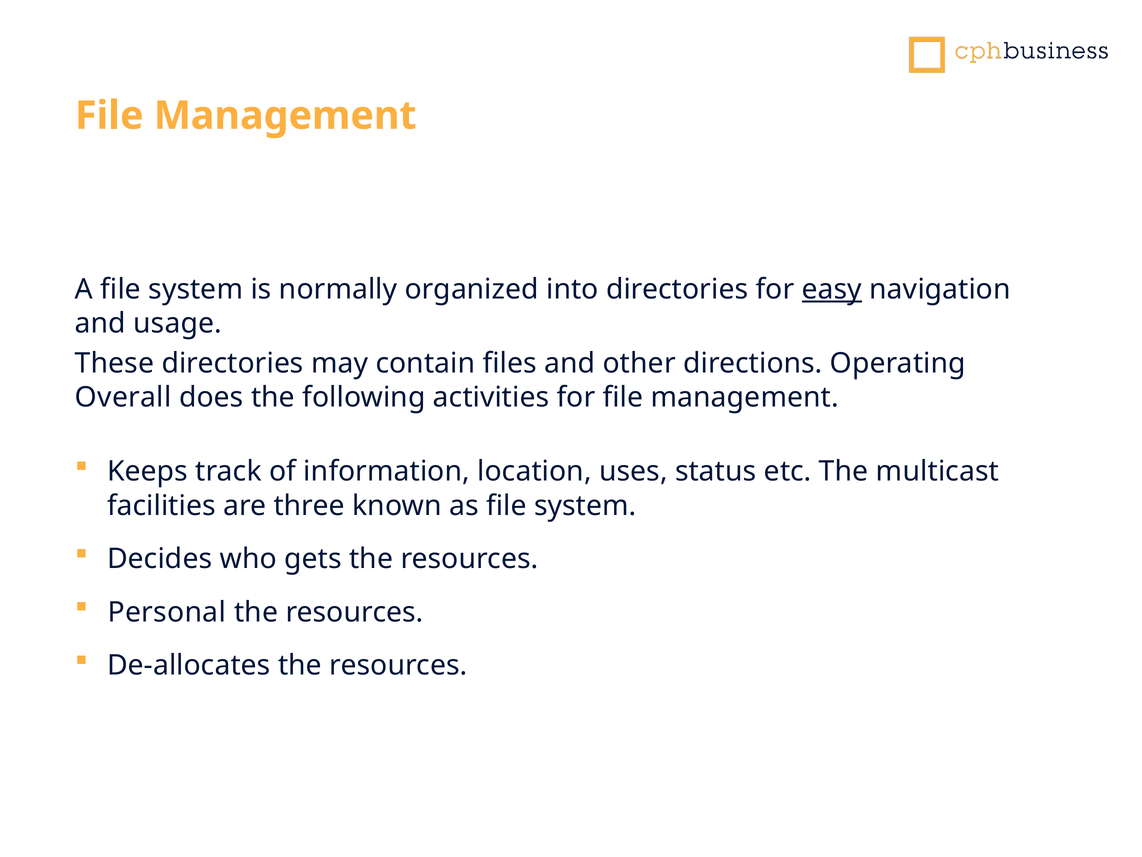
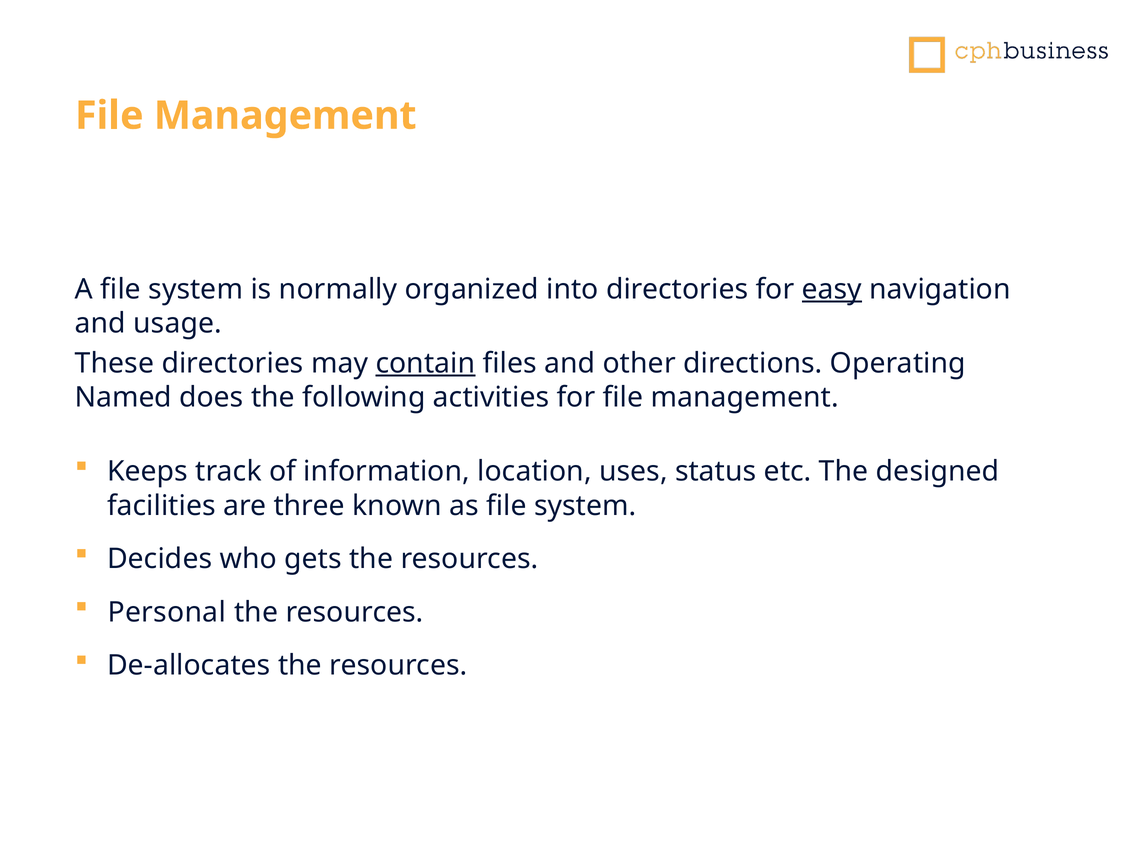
contain underline: none -> present
Overall: Overall -> Named
multicast: multicast -> designed
